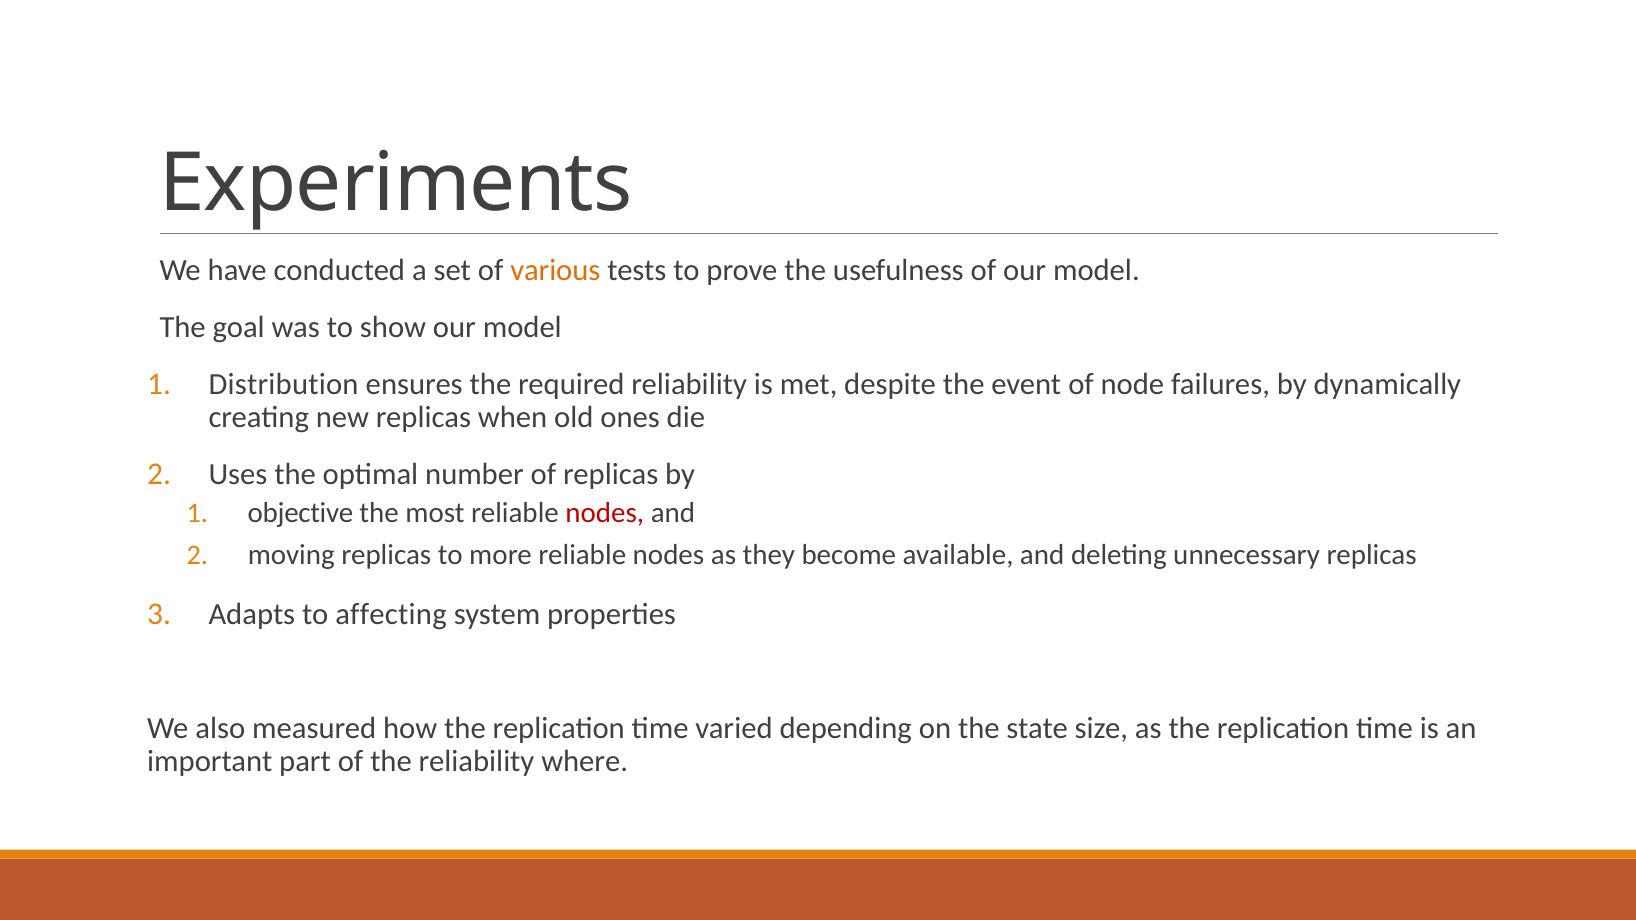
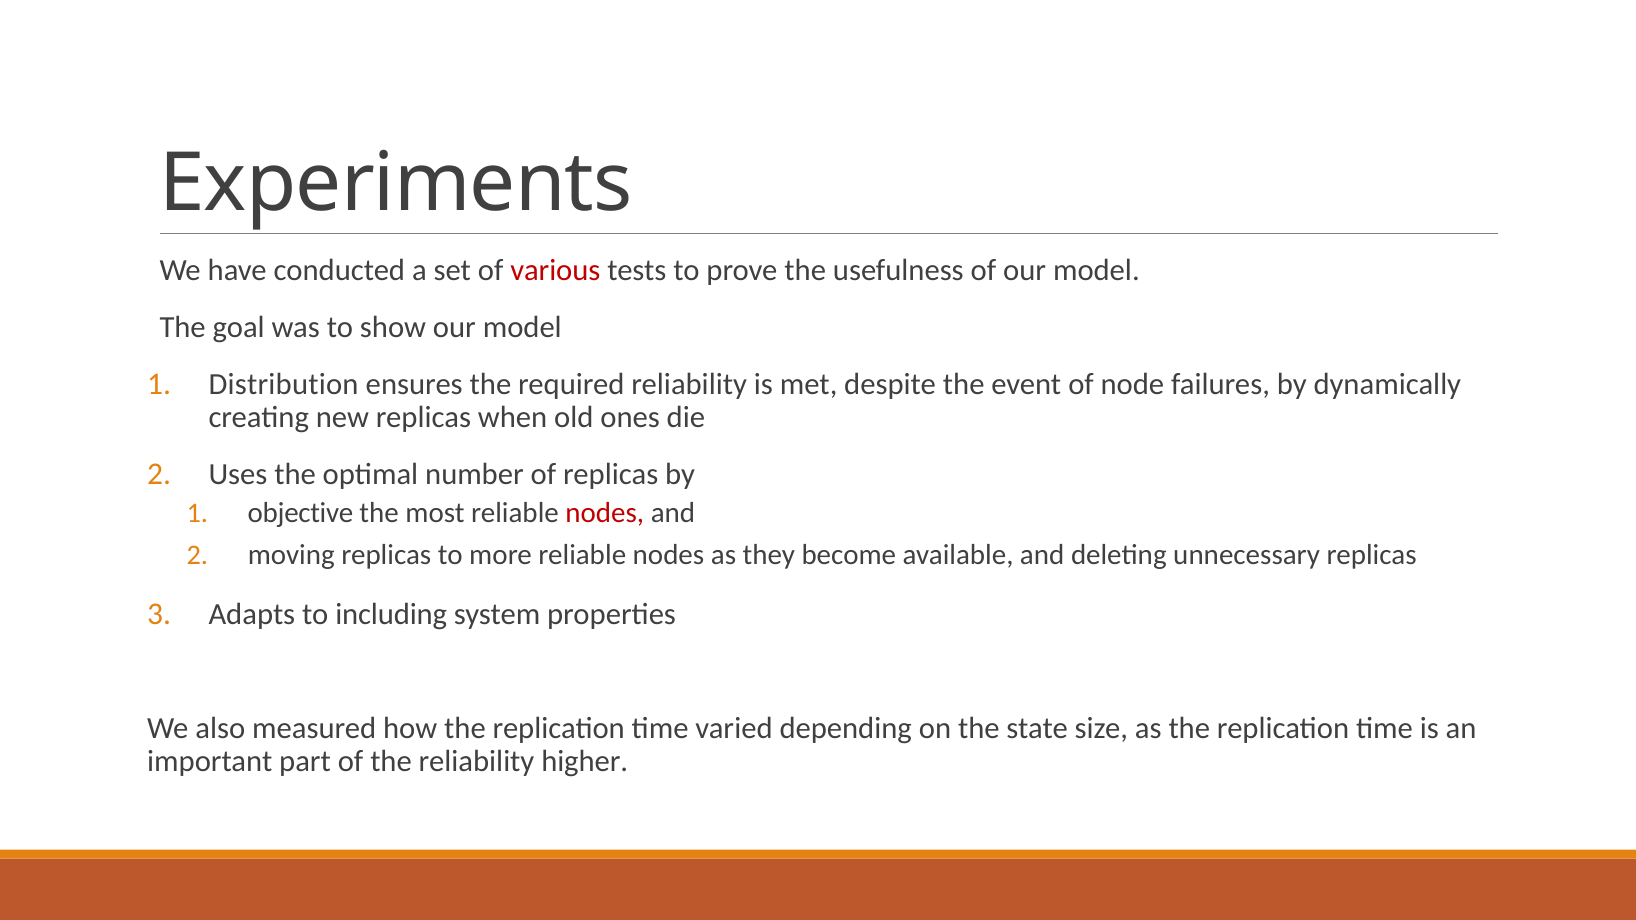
various colour: orange -> red
affecting: affecting -> including
where: where -> higher
